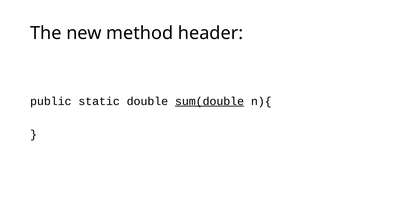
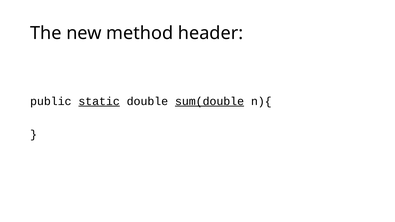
static underline: none -> present
